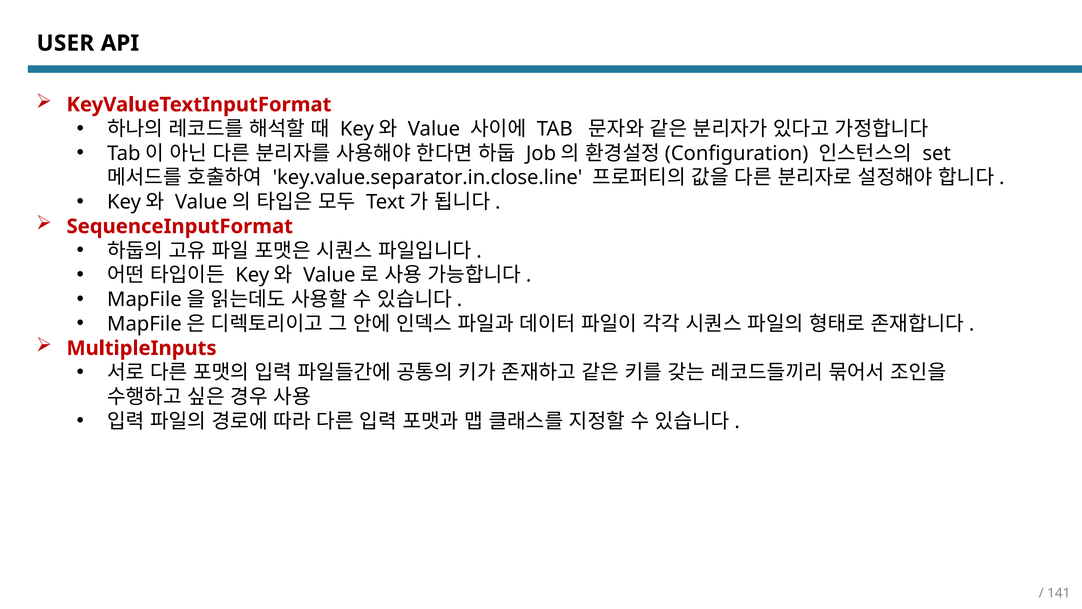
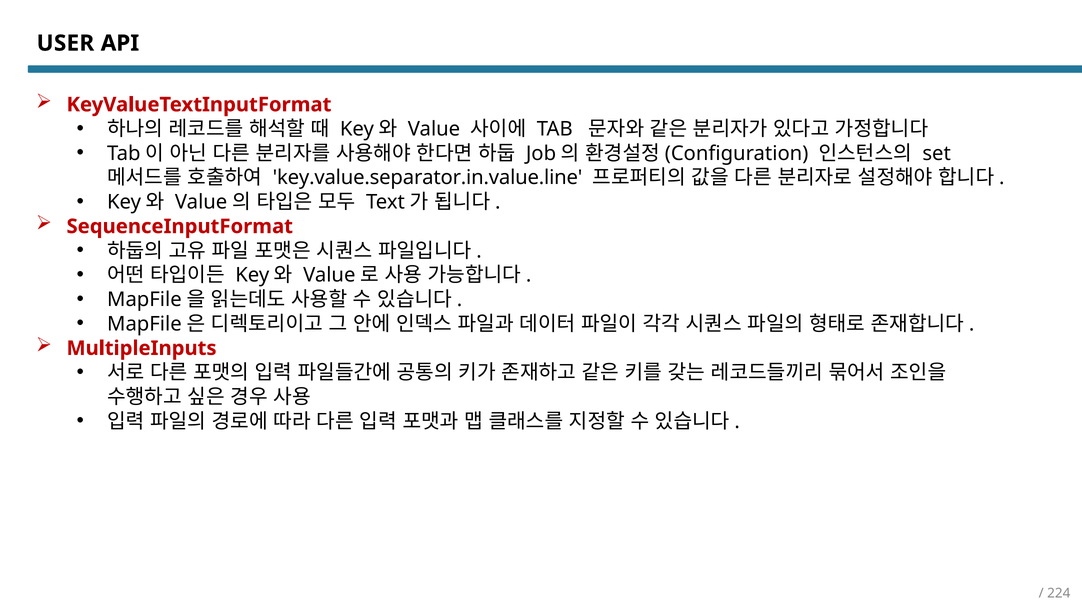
key.value.separator.in.close.line: key.value.separator.in.close.line -> key.value.separator.in.value.line
141: 141 -> 224
